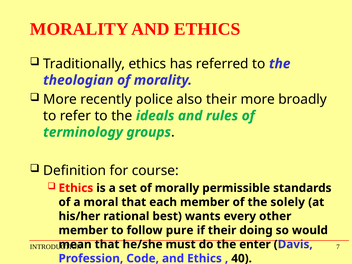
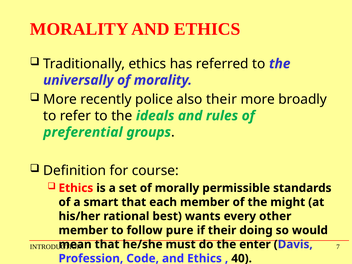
theologian: theologian -> universally
terminology: terminology -> preferential
moral: moral -> smart
solely: solely -> might
